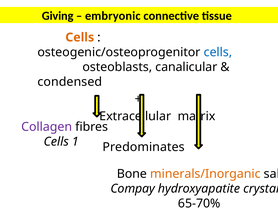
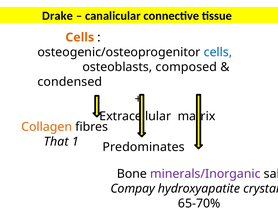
Giving: Giving -> Drake
embryonic: embryonic -> canalicular
canalicular: canalicular -> composed
Collagen colour: purple -> orange
Cells at (56, 142): Cells -> That
minerals/Inorganic colour: orange -> purple
